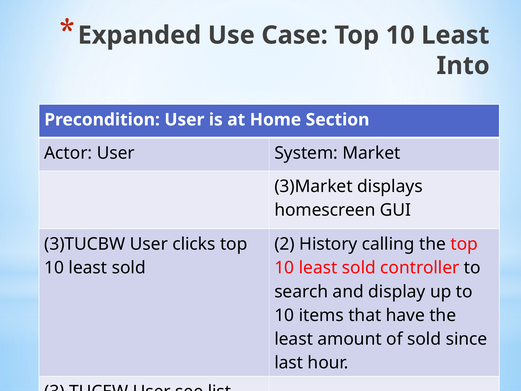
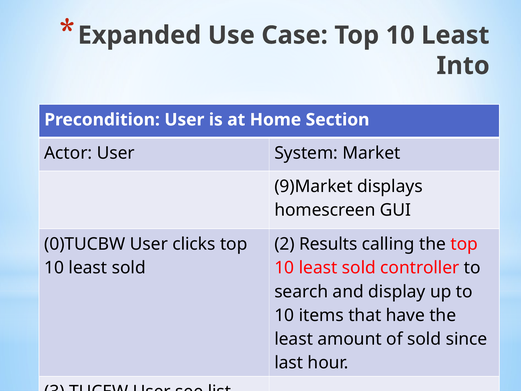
3)Market: 3)Market -> 9)Market
3)TUCBW: 3)TUCBW -> 0)TUCBW
History: History -> Results
